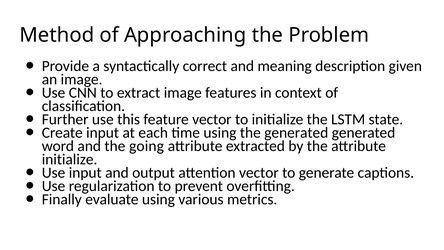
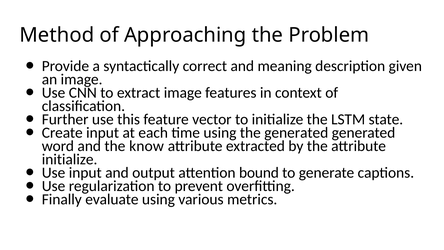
going: going -> know
attention vector: vector -> bound
